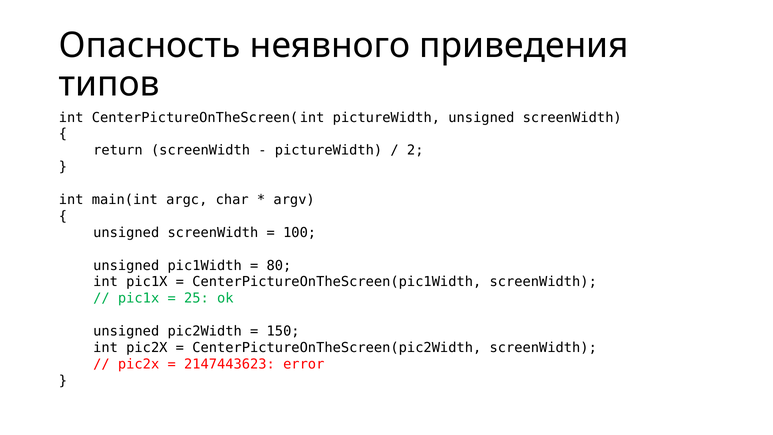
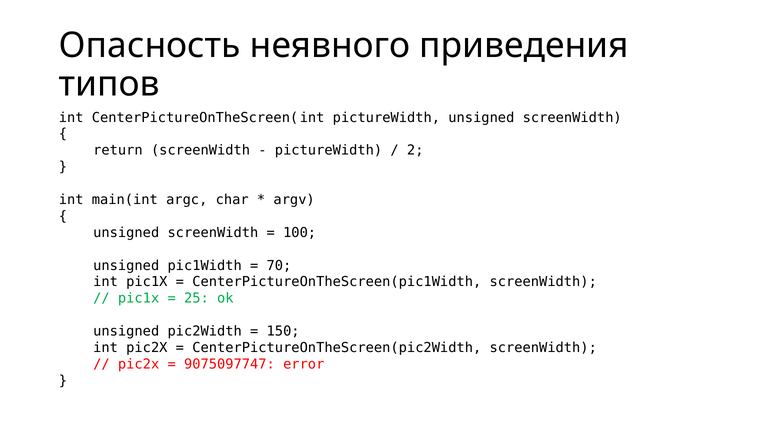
80: 80 -> 70
2147443623: 2147443623 -> 9075097747
